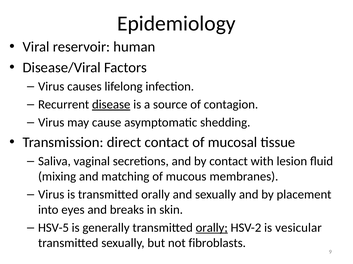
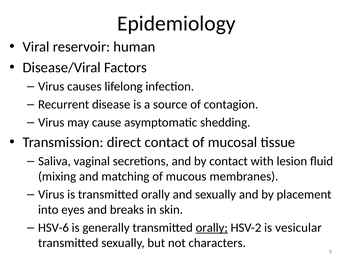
disease underline: present -> none
HSV-5: HSV-5 -> HSV-6
fibroblasts: fibroblasts -> characters
